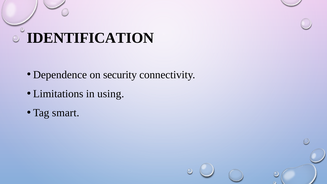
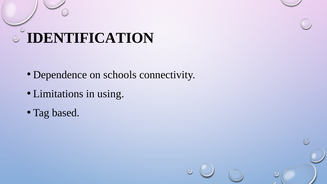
security: security -> schools
smart: smart -> based
